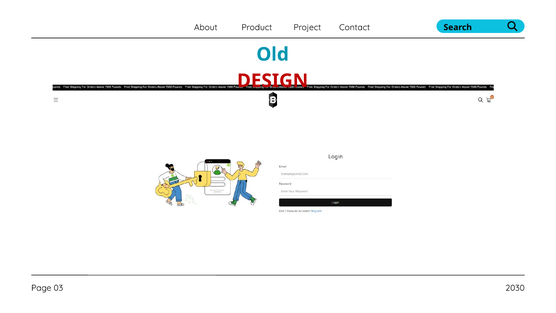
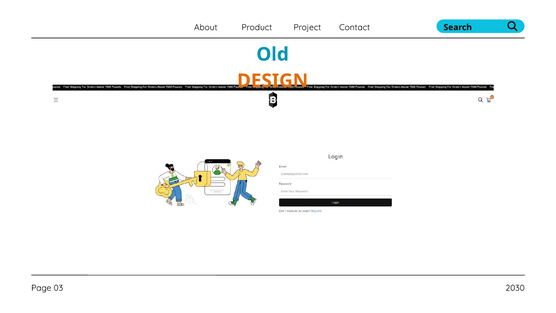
DESIGN colour: red -> orange
